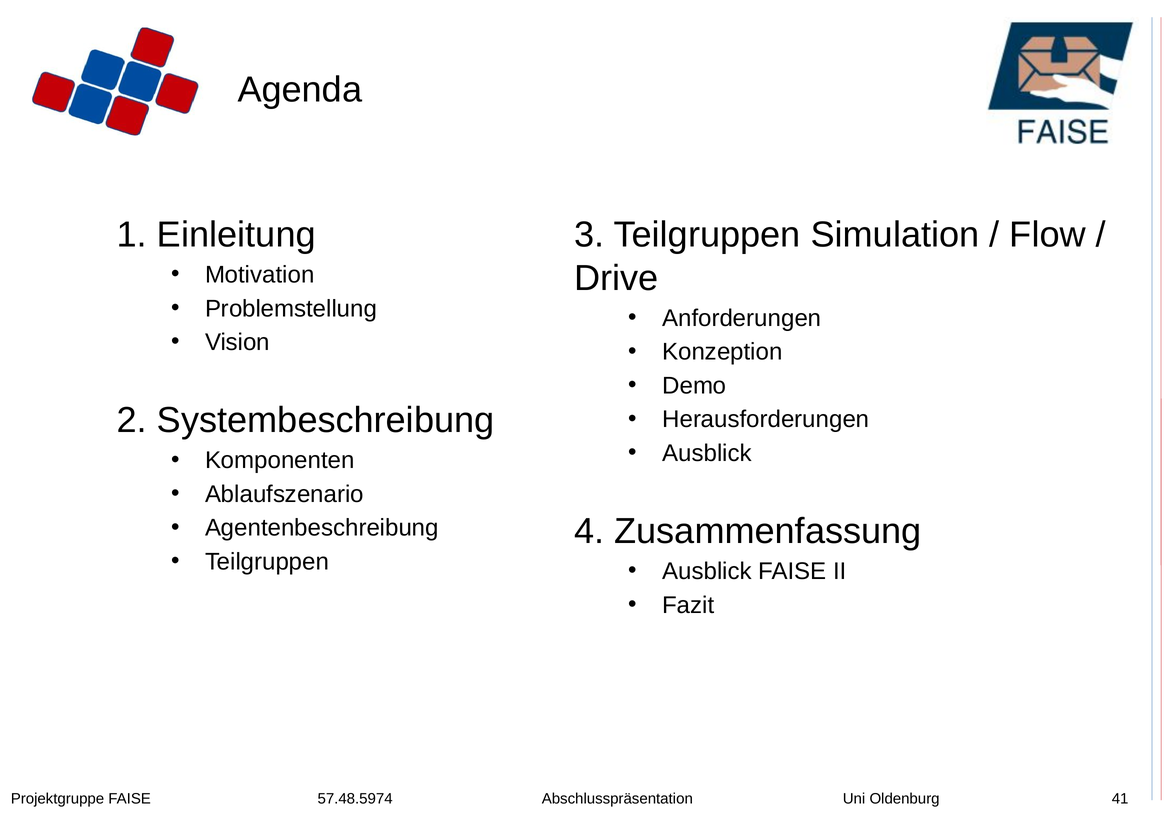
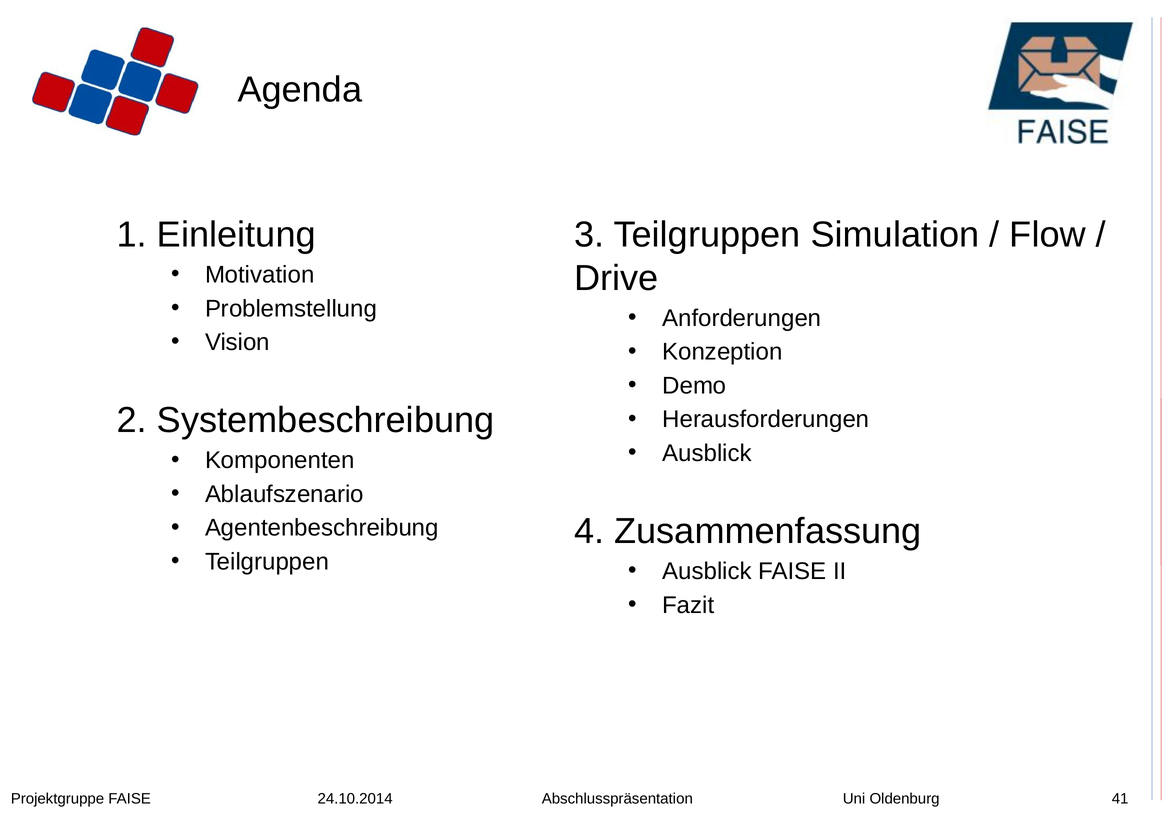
57.48.5974: 57.48.5974 -> 24.10.2014
